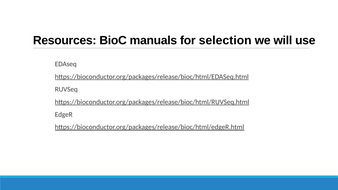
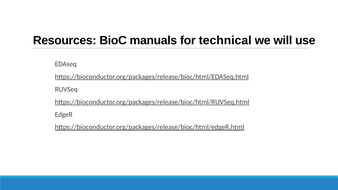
selection: selection -> technical
